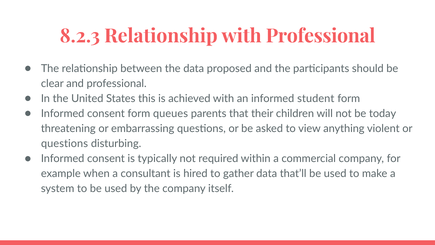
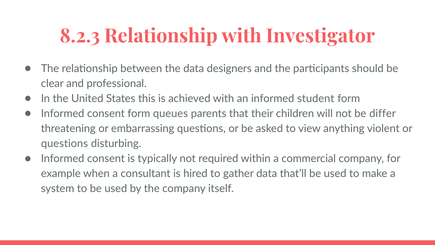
with Professional: Professional -> Investigator
proposed: proposed -> designers
today: today -> differ
